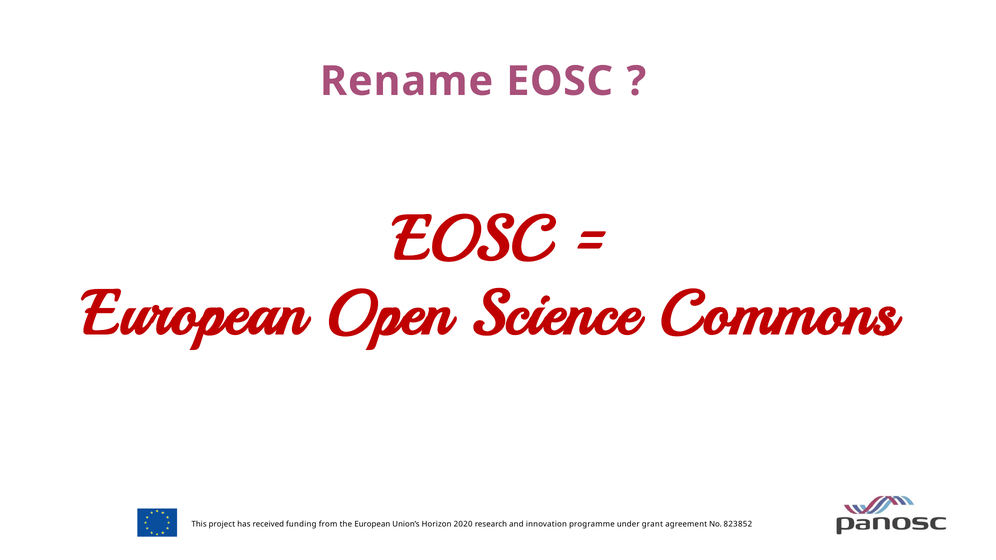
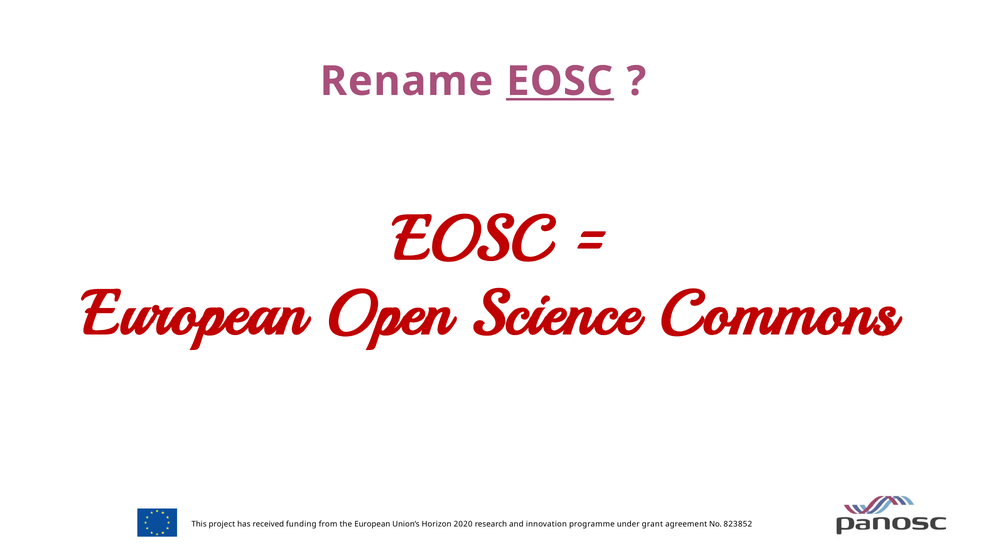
EOSC at (560, 81) underline: none -> present
